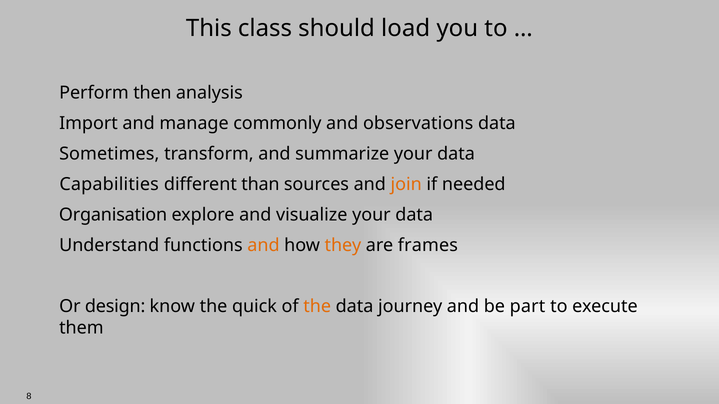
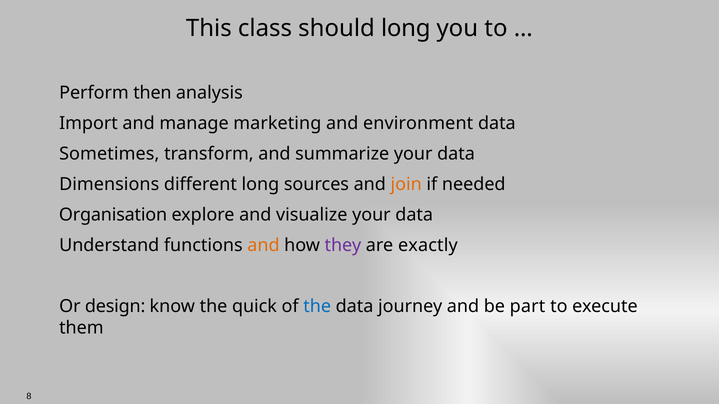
should load: load -> long
commonly: commonly -> marketing
observations: observations -> environment
Capabilities: Capabilities -> Dimensions
different than: than -> long
they colour: orange -> purple
frames: frames -> exactly
the at (317, 307) colour: orange -> blue
